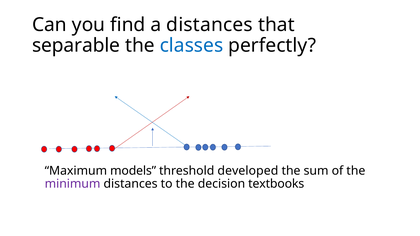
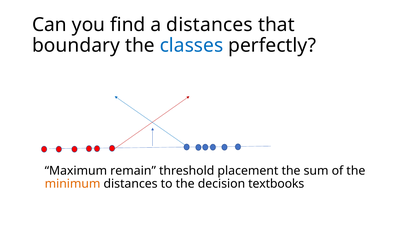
separable: separable -> boundary
models: models -> remain
developed: developed -> placement
minimum colour: purple -> orange
